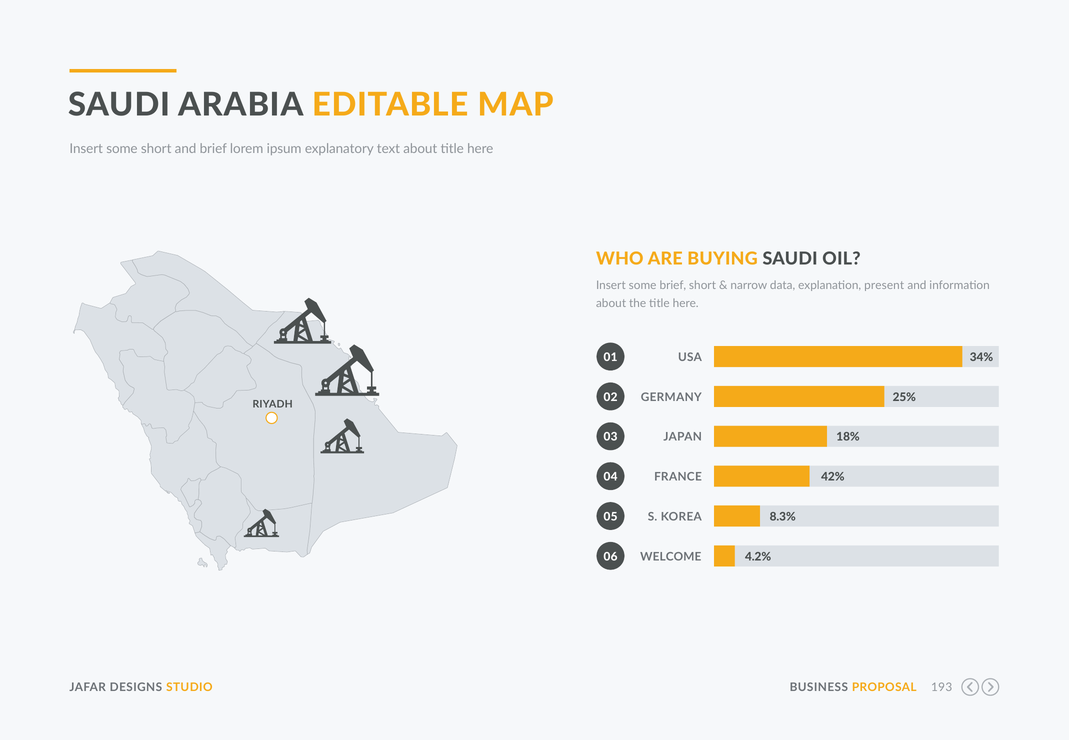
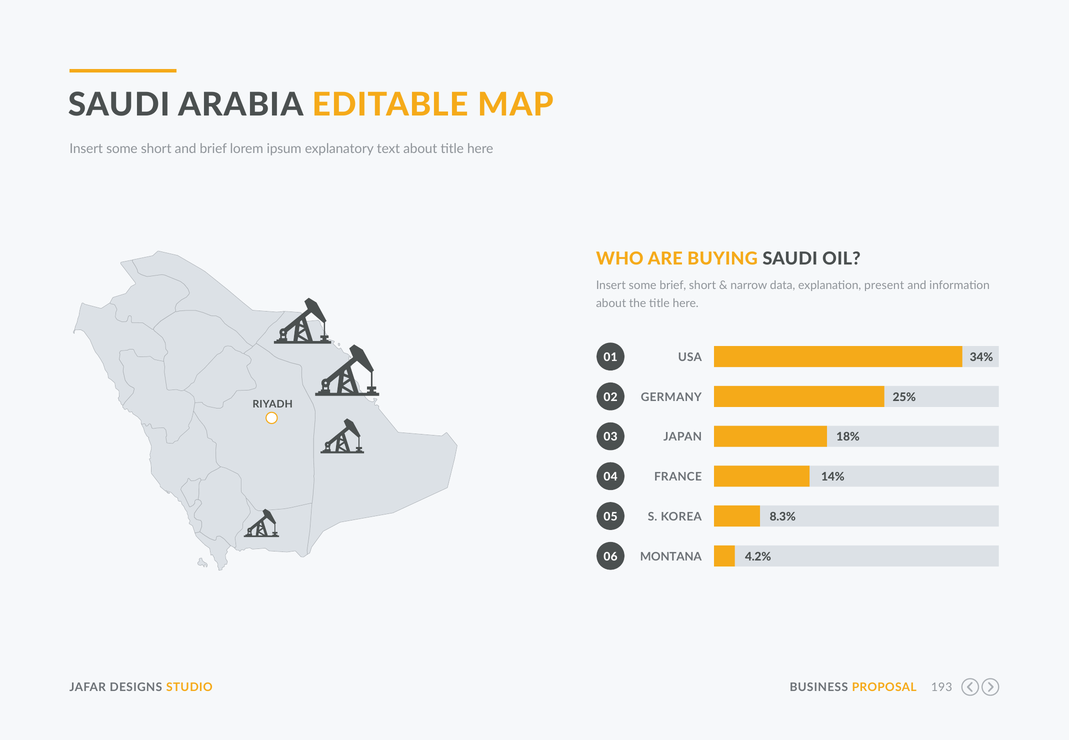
42%: 42% -> 14%
WELCOME: WELCOME -> MONTANA
